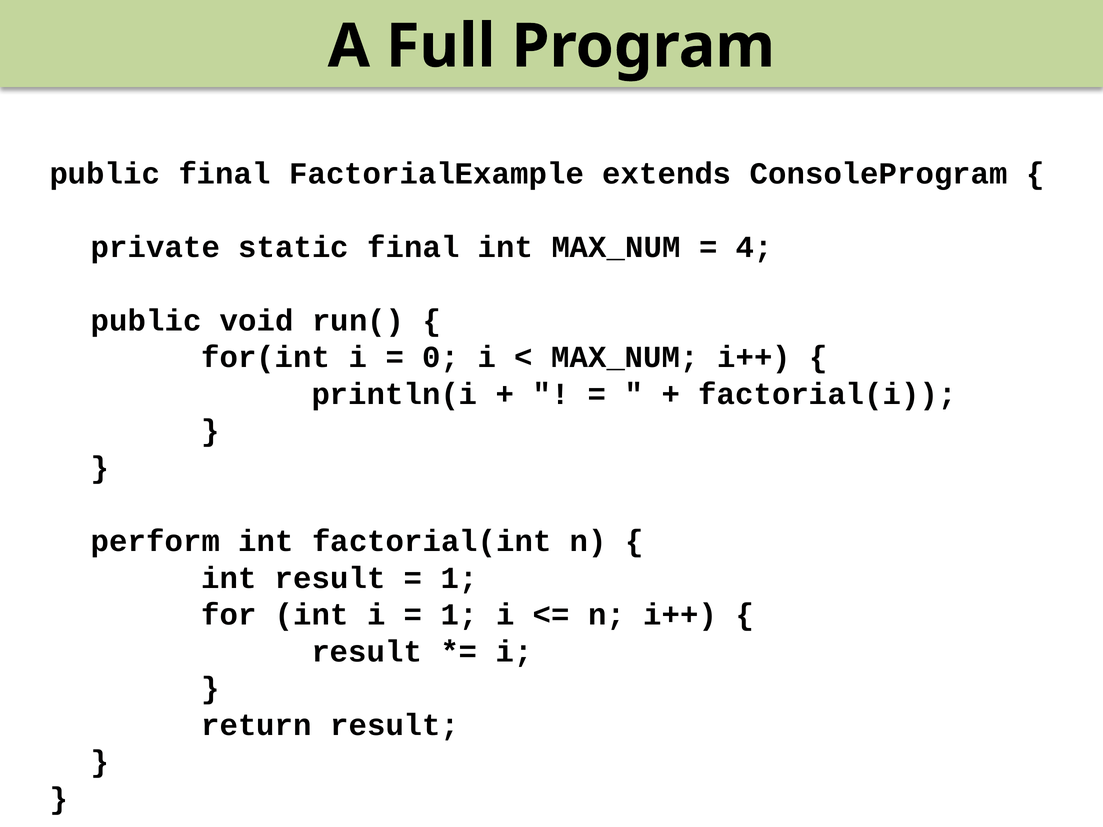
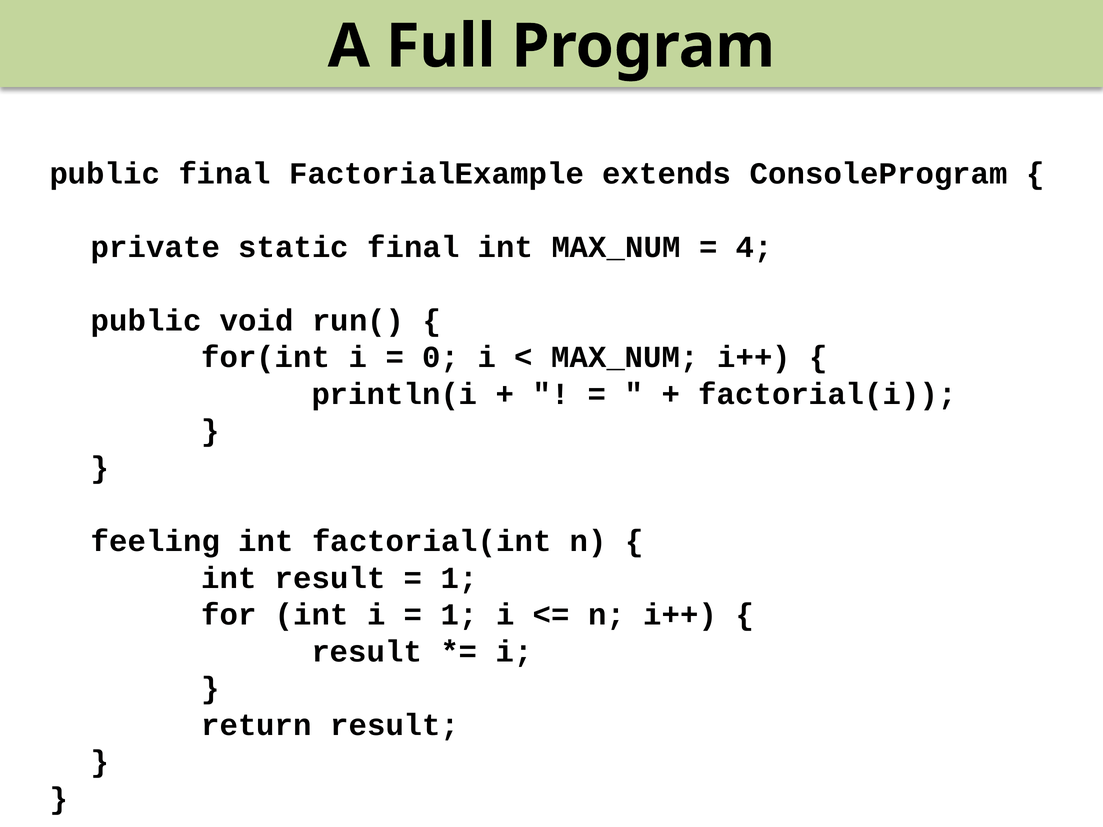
perform: perform -> feeling
